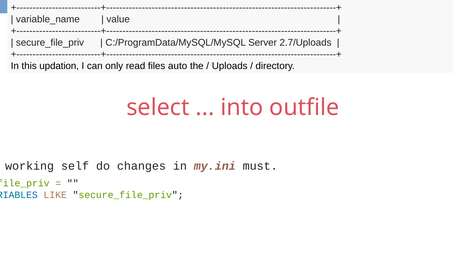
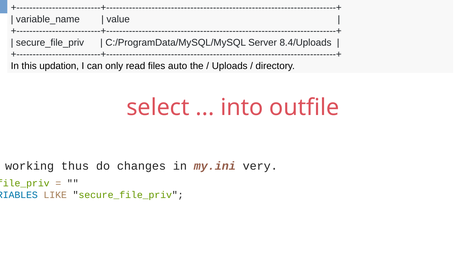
2.7/Uploads: 2.7/Uploads -> 8.4/Uploads
self: self -> thus
must: must -> very
